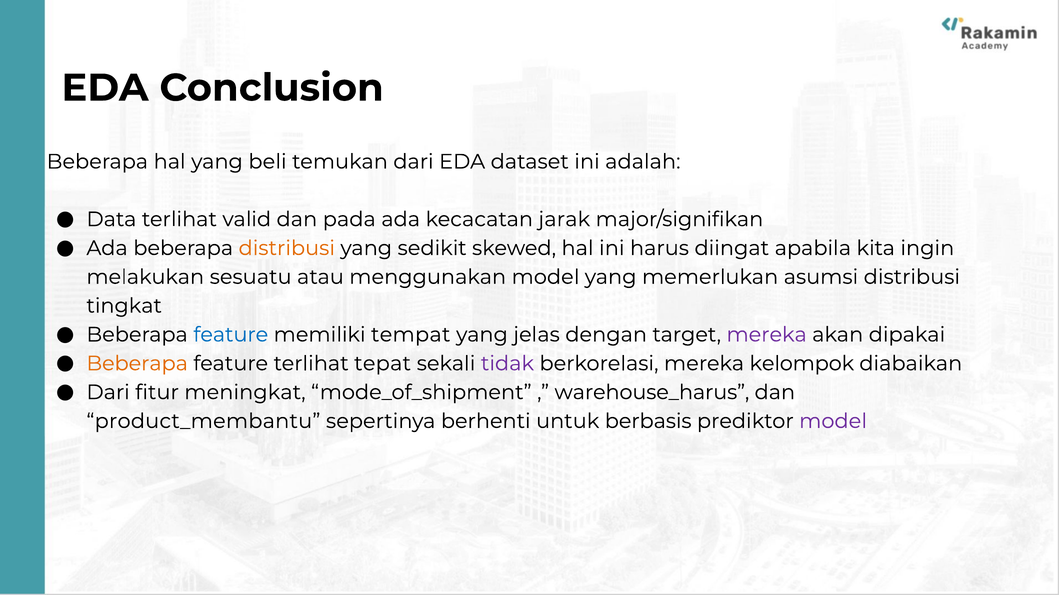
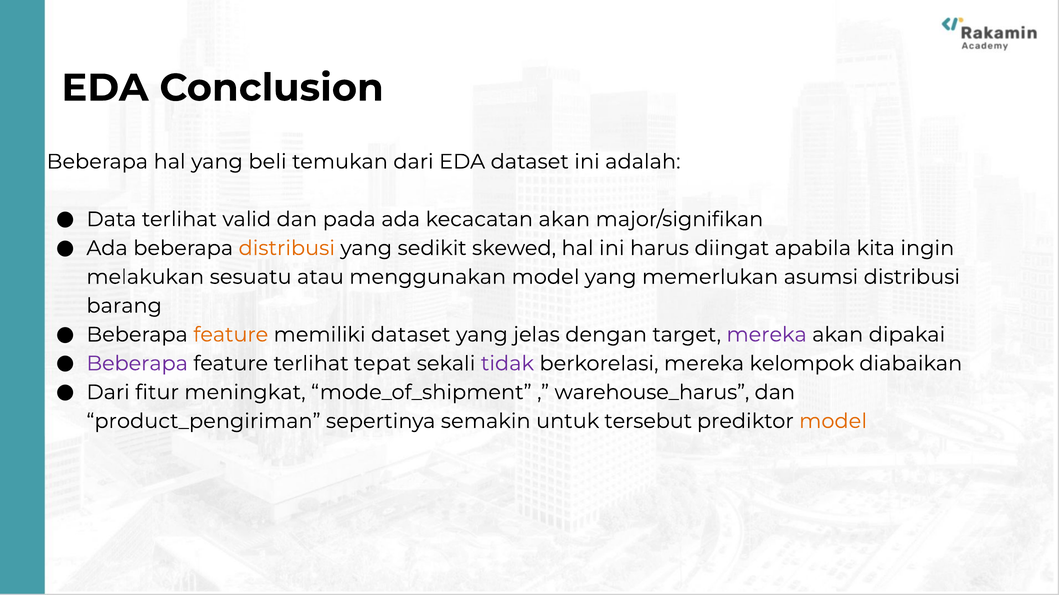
kecacatan jarak: jarak -> akan
tingkat: tingkat -> barang
feature at (231, 335) colour: blue -> orange
memiliki tempat: tempat -> dataset
Beberapa at (137, 364) colour: orange -> purple
product_membantu: product_membantu -> product_pengiriman
berhenti: berhenti -> semakin
berbasis: berbasis -> tersebut
model at (833, 422) colour: purple -> orange
